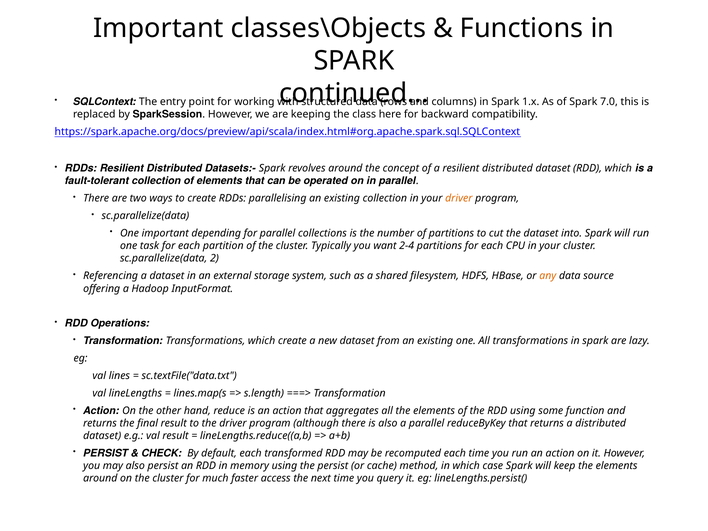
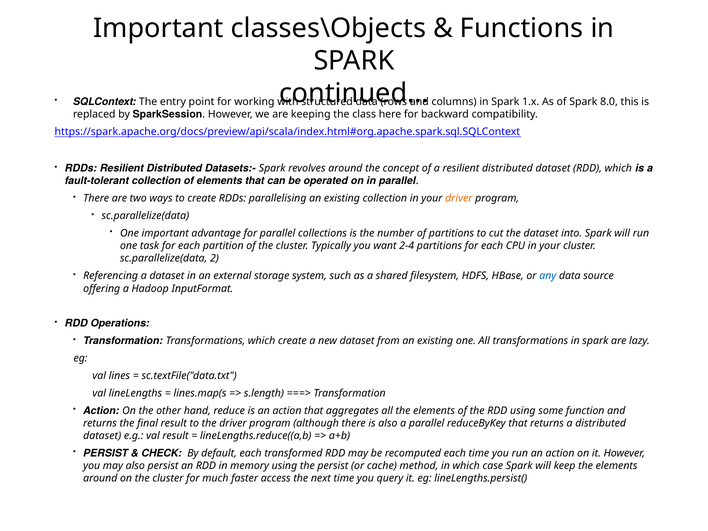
7.0: 7.0 -> 8.0
depending: depending -> advantage
any colour: orange -> blue
